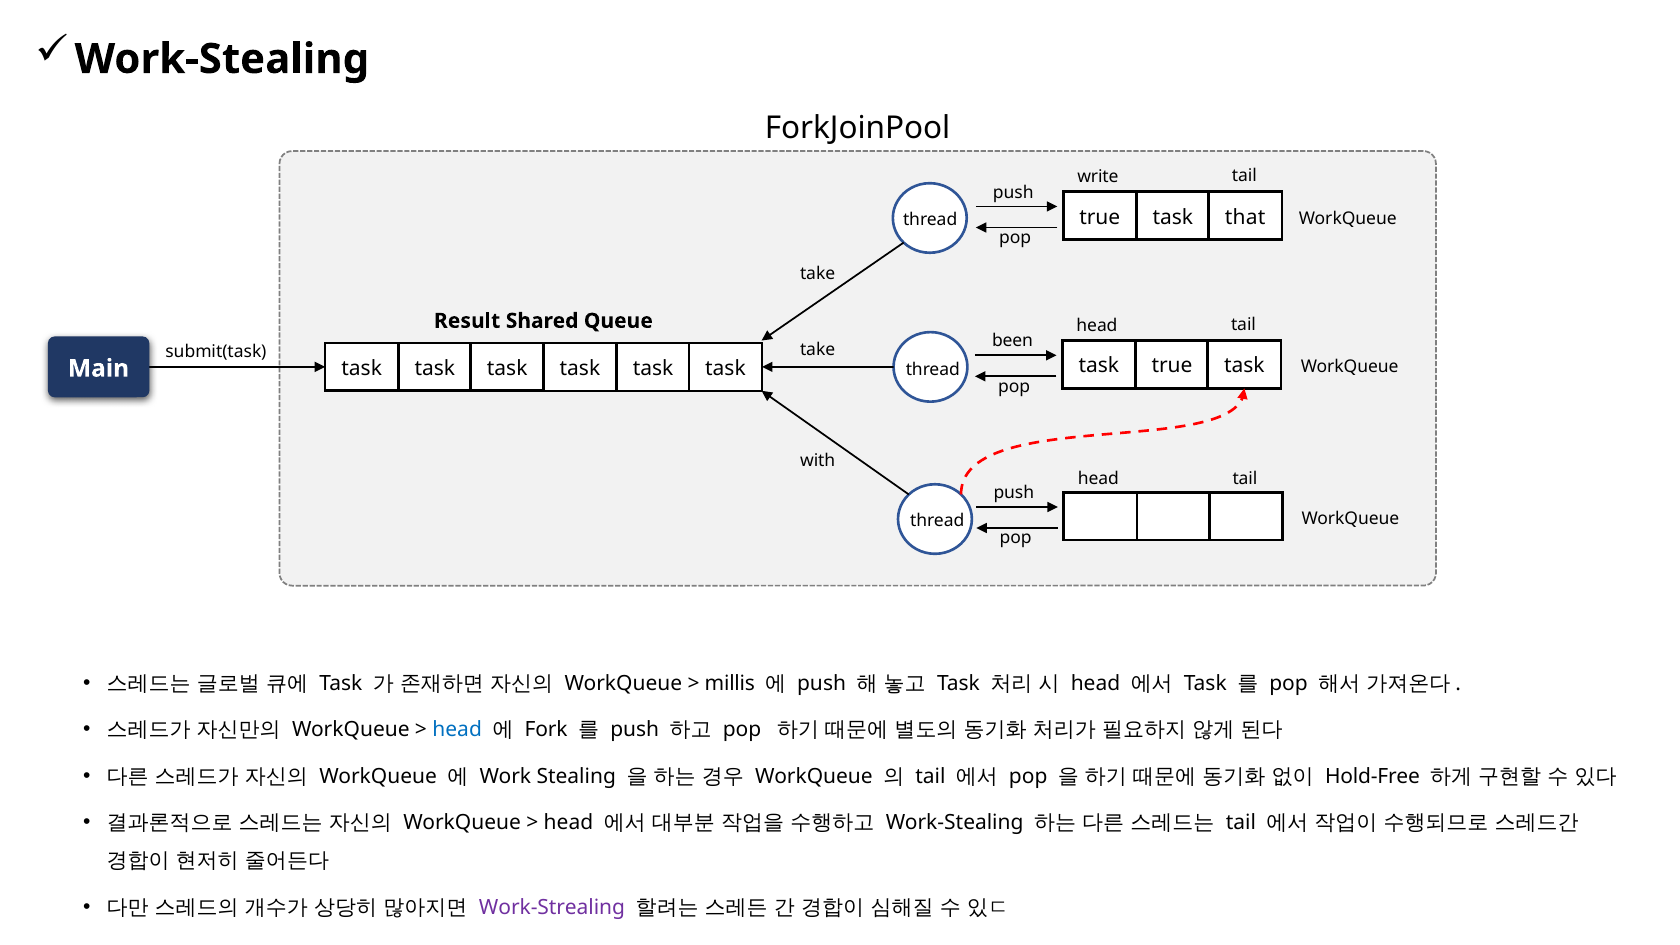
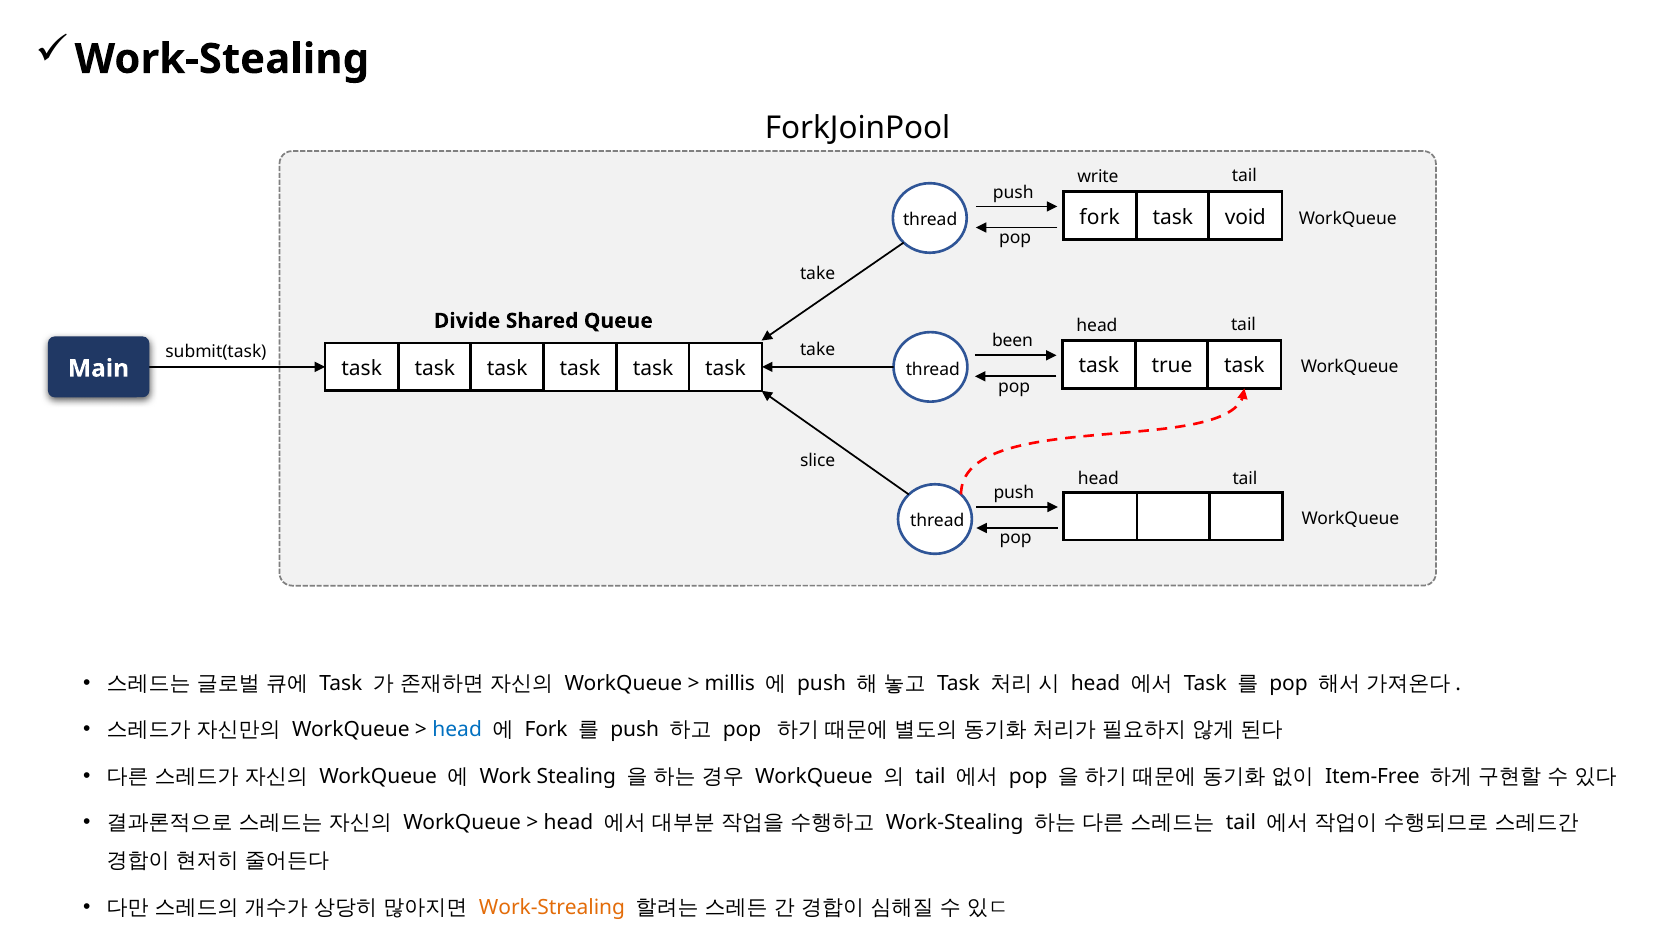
true at (1100, 217): true -> fork
that: that -> void
Result: Result -> Divide
with: with -> slice
Hold-Free: Hold-Free -> Item-Free
Work-Strealing colour: purple -> orange
